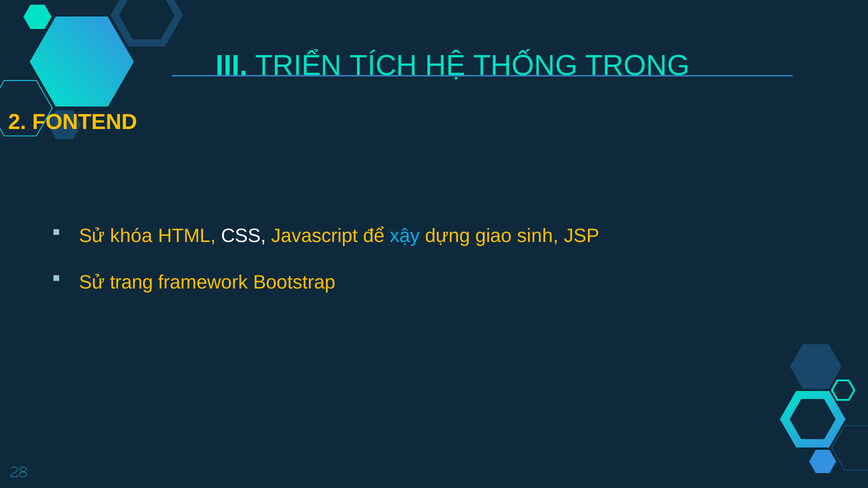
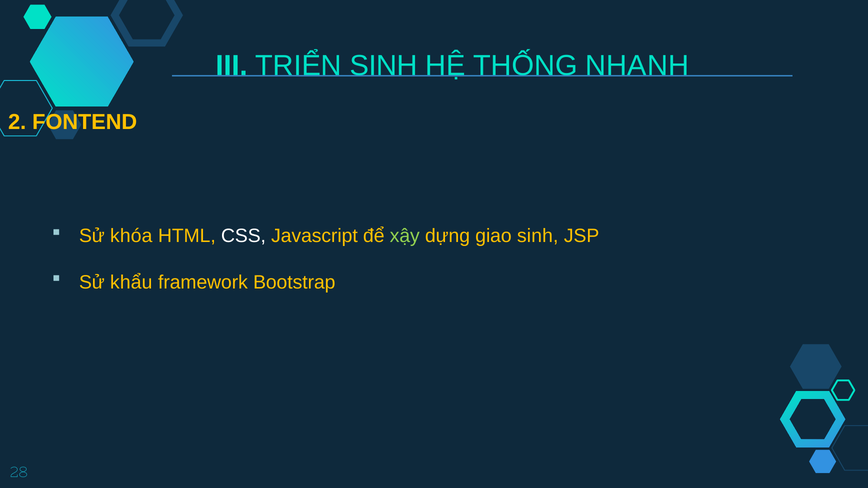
TRIỂN TÍCH: TÍCH -> SINH
TRONG: TRONG -> NHANH
xậy colour: light blue -> light green
trang: trang -> khẩu
